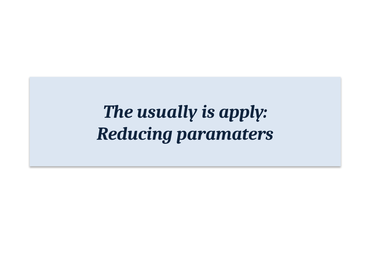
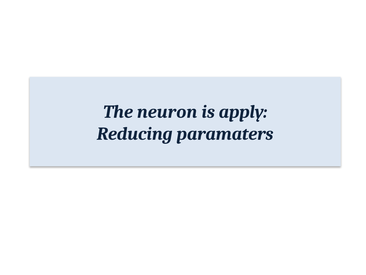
usually: usually -> neuron
